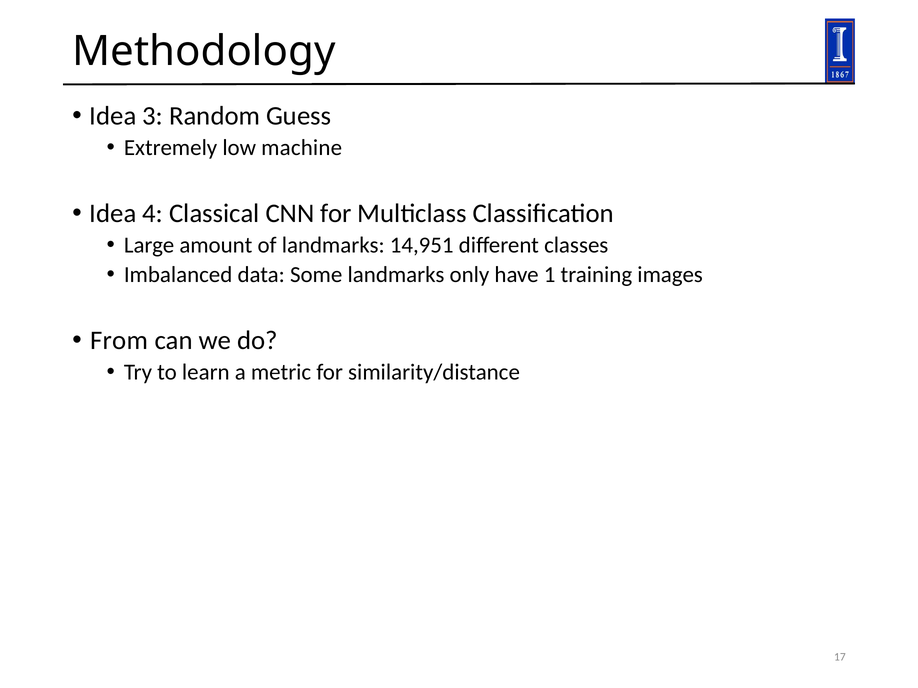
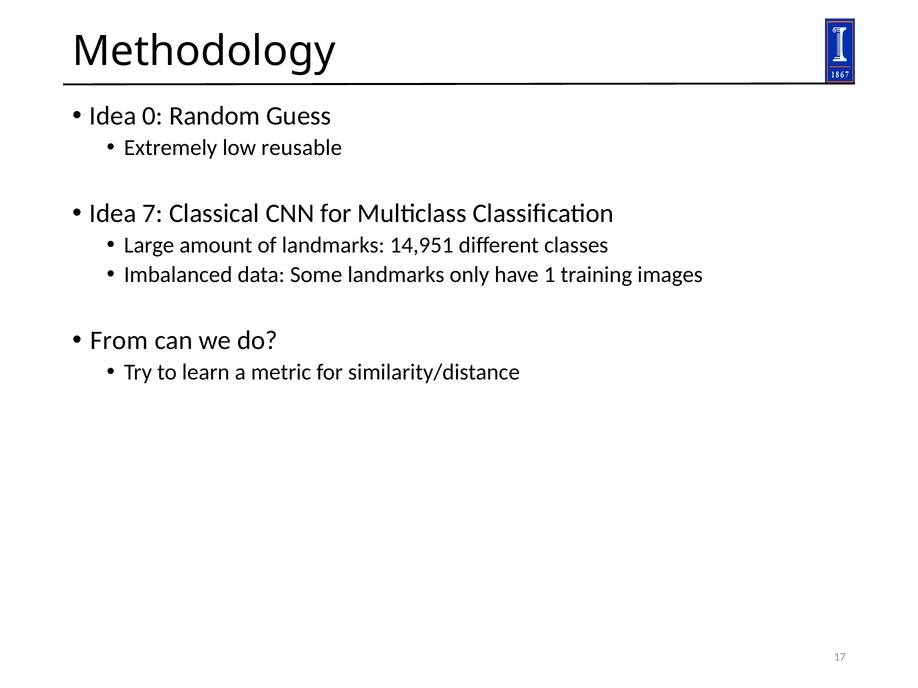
3: 3 -> 0
machine: machine -> reusable
4: 4 -> 7
